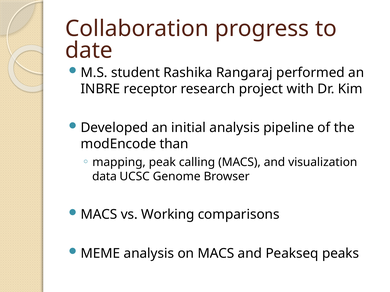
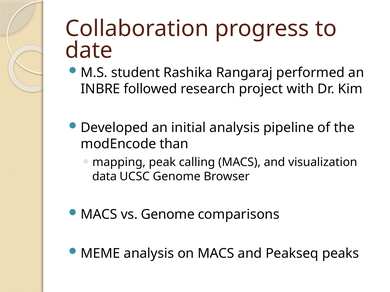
receptor: receptor -> followed
vs Working: Working -> Genome
